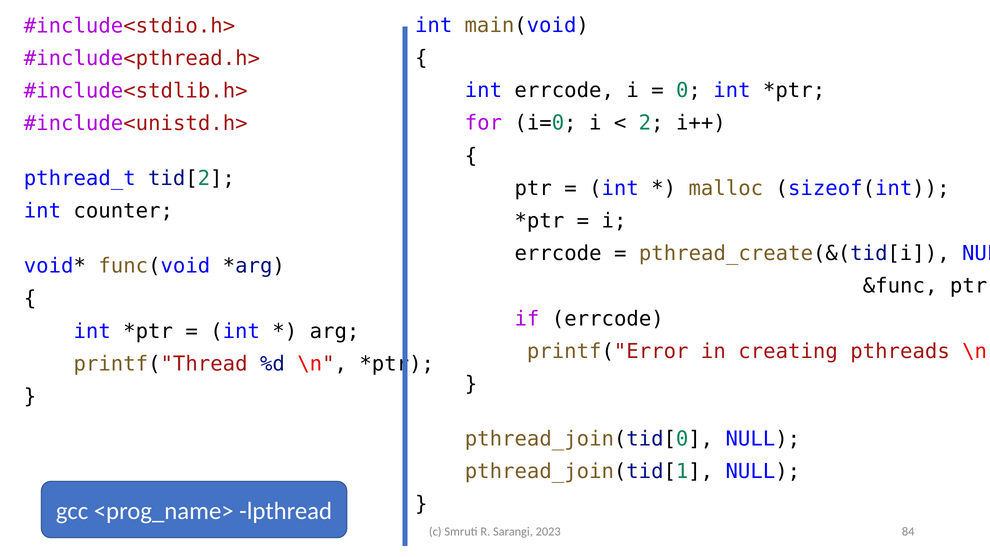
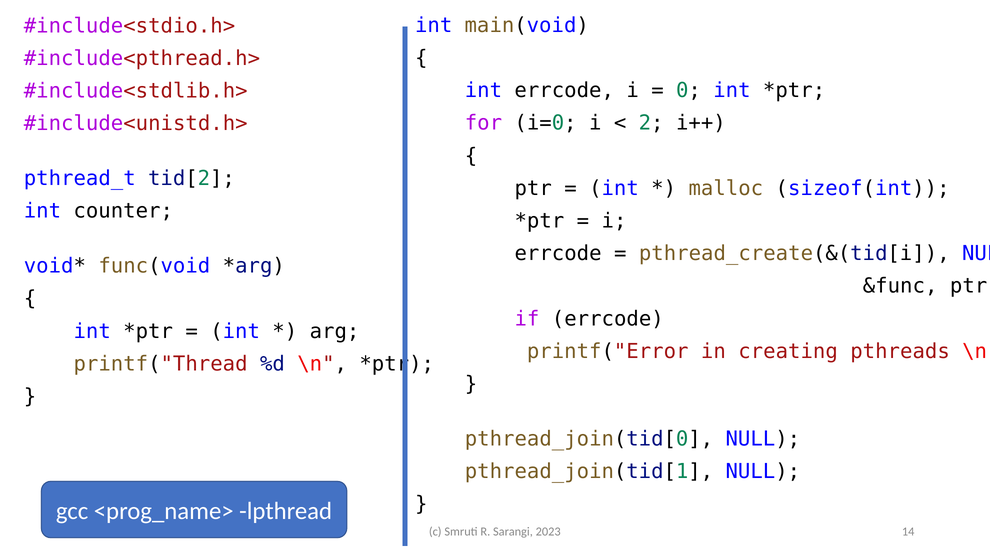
84: 84 -> 14
